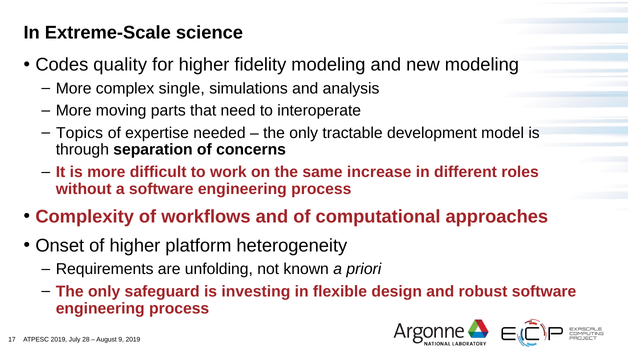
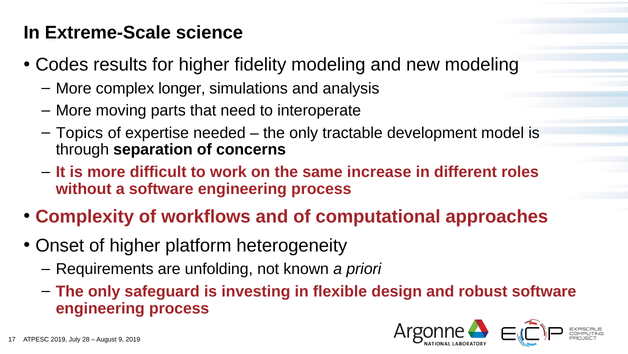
quality: quality -> results
single: single -> longer
